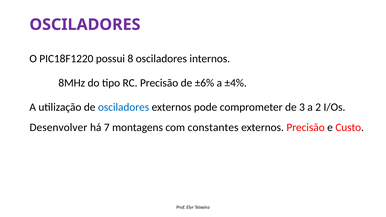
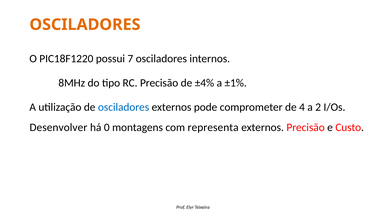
OSCILADORES at (85, 25) colour: purple -> orange
8: 8 -> 7
±6%: ±6% -> ±4%
±4%: ±4% -> ±1%
3: 3 -> 4
7: 7 -> 0
constantes: constantes -> representa
